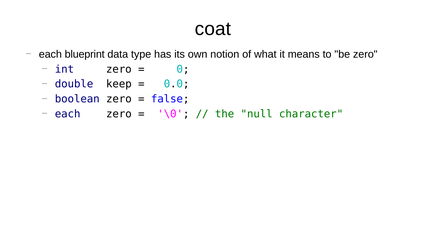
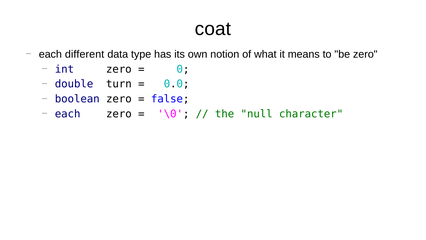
blueprint: blueprint -> different
keep: keep -> turn
